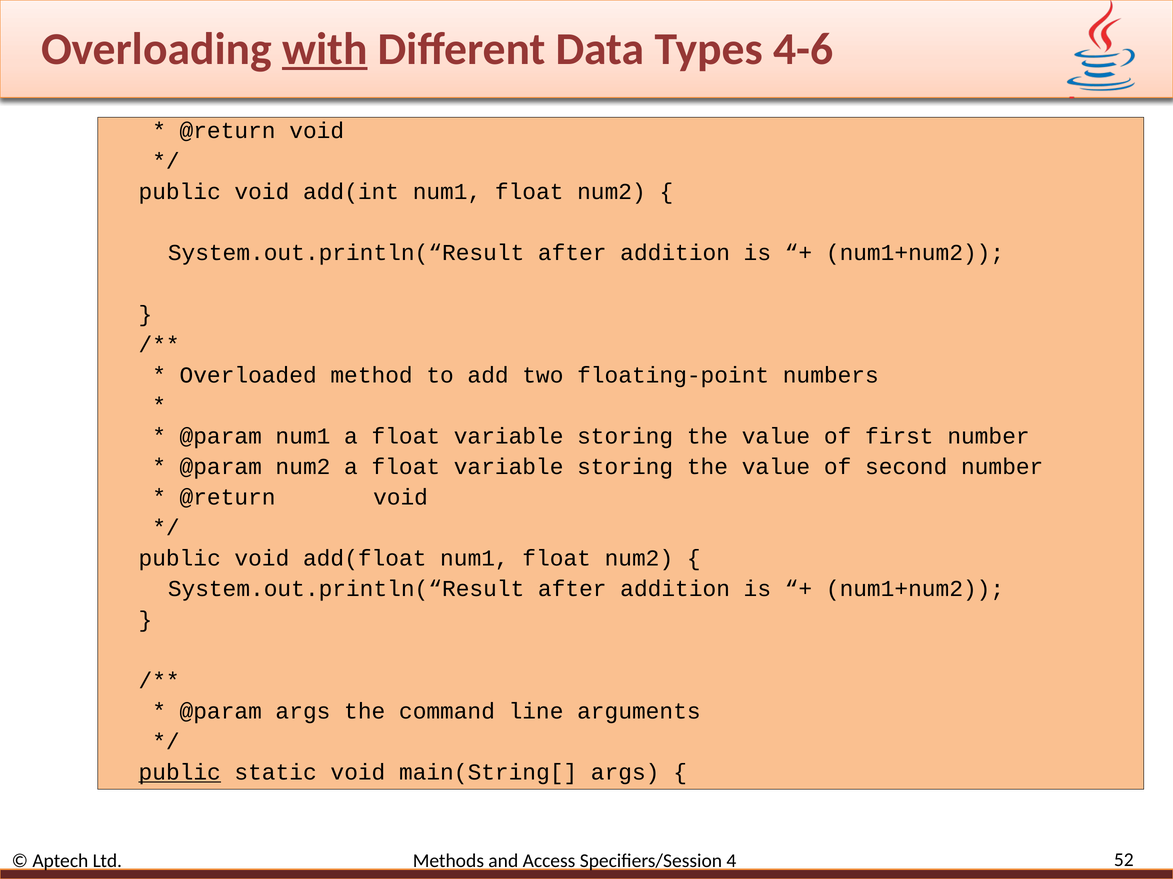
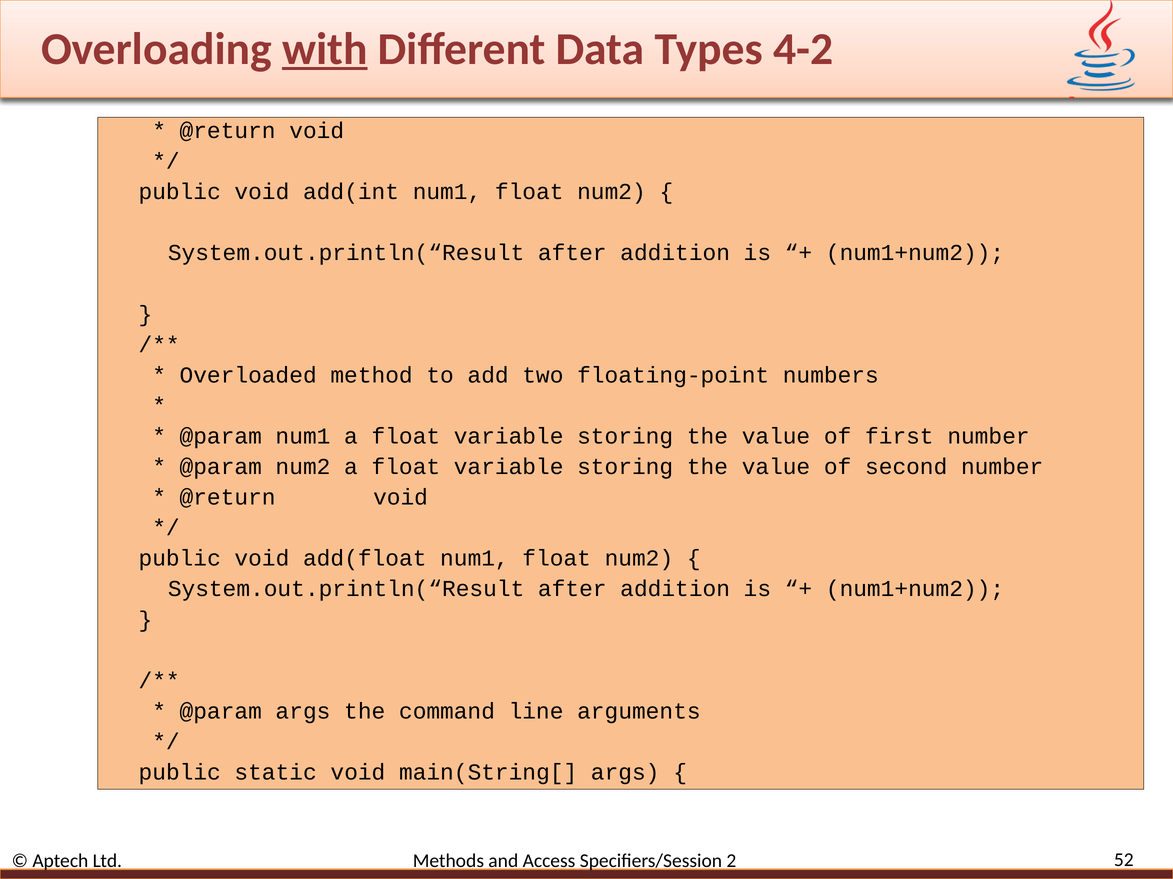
4-6: 4-6 -> 4-2
public at (180, 773) underline: present -> none
4: 4 -> 2
